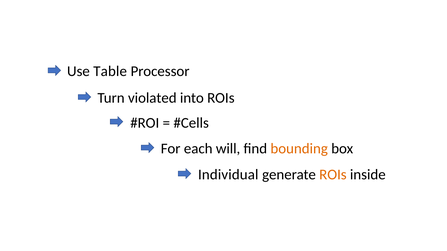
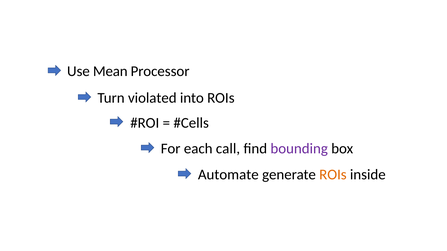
Table: Table -> Mean
will: will -> call
bounding colour: orange -> purple
Individual: Individual -> Automate
